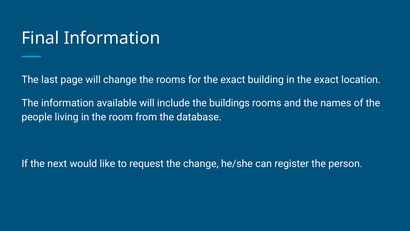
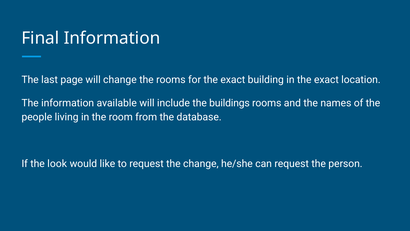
next: next -> look
can register: register -> request
